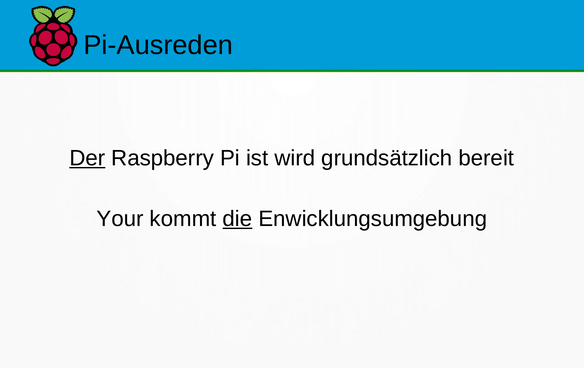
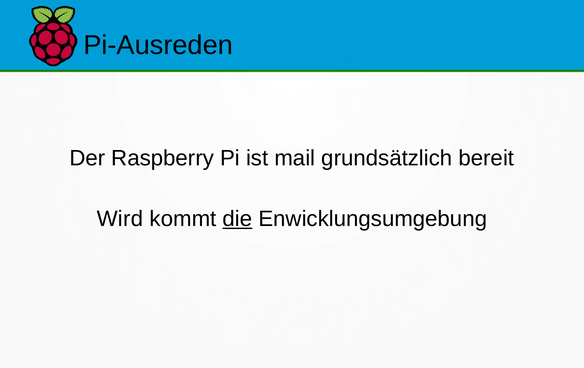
Der underline: present -> none
wird: wird -> mail
Your: Your -> Wird
